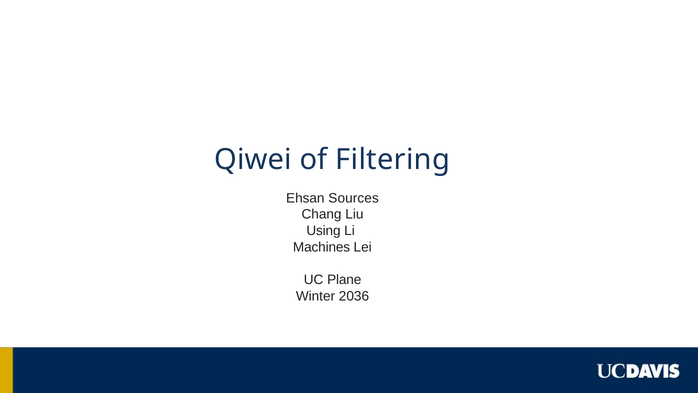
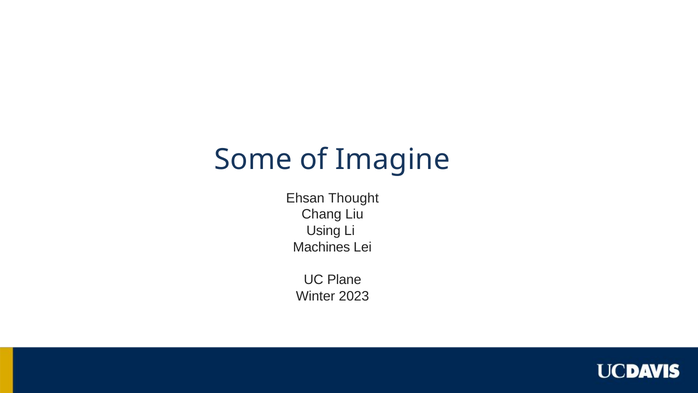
Qiwei: Qiwei -> Some
Filtering: Filtering -> Imagine
Sources: Sources -> Thought
2036: 2036 -> 2023
